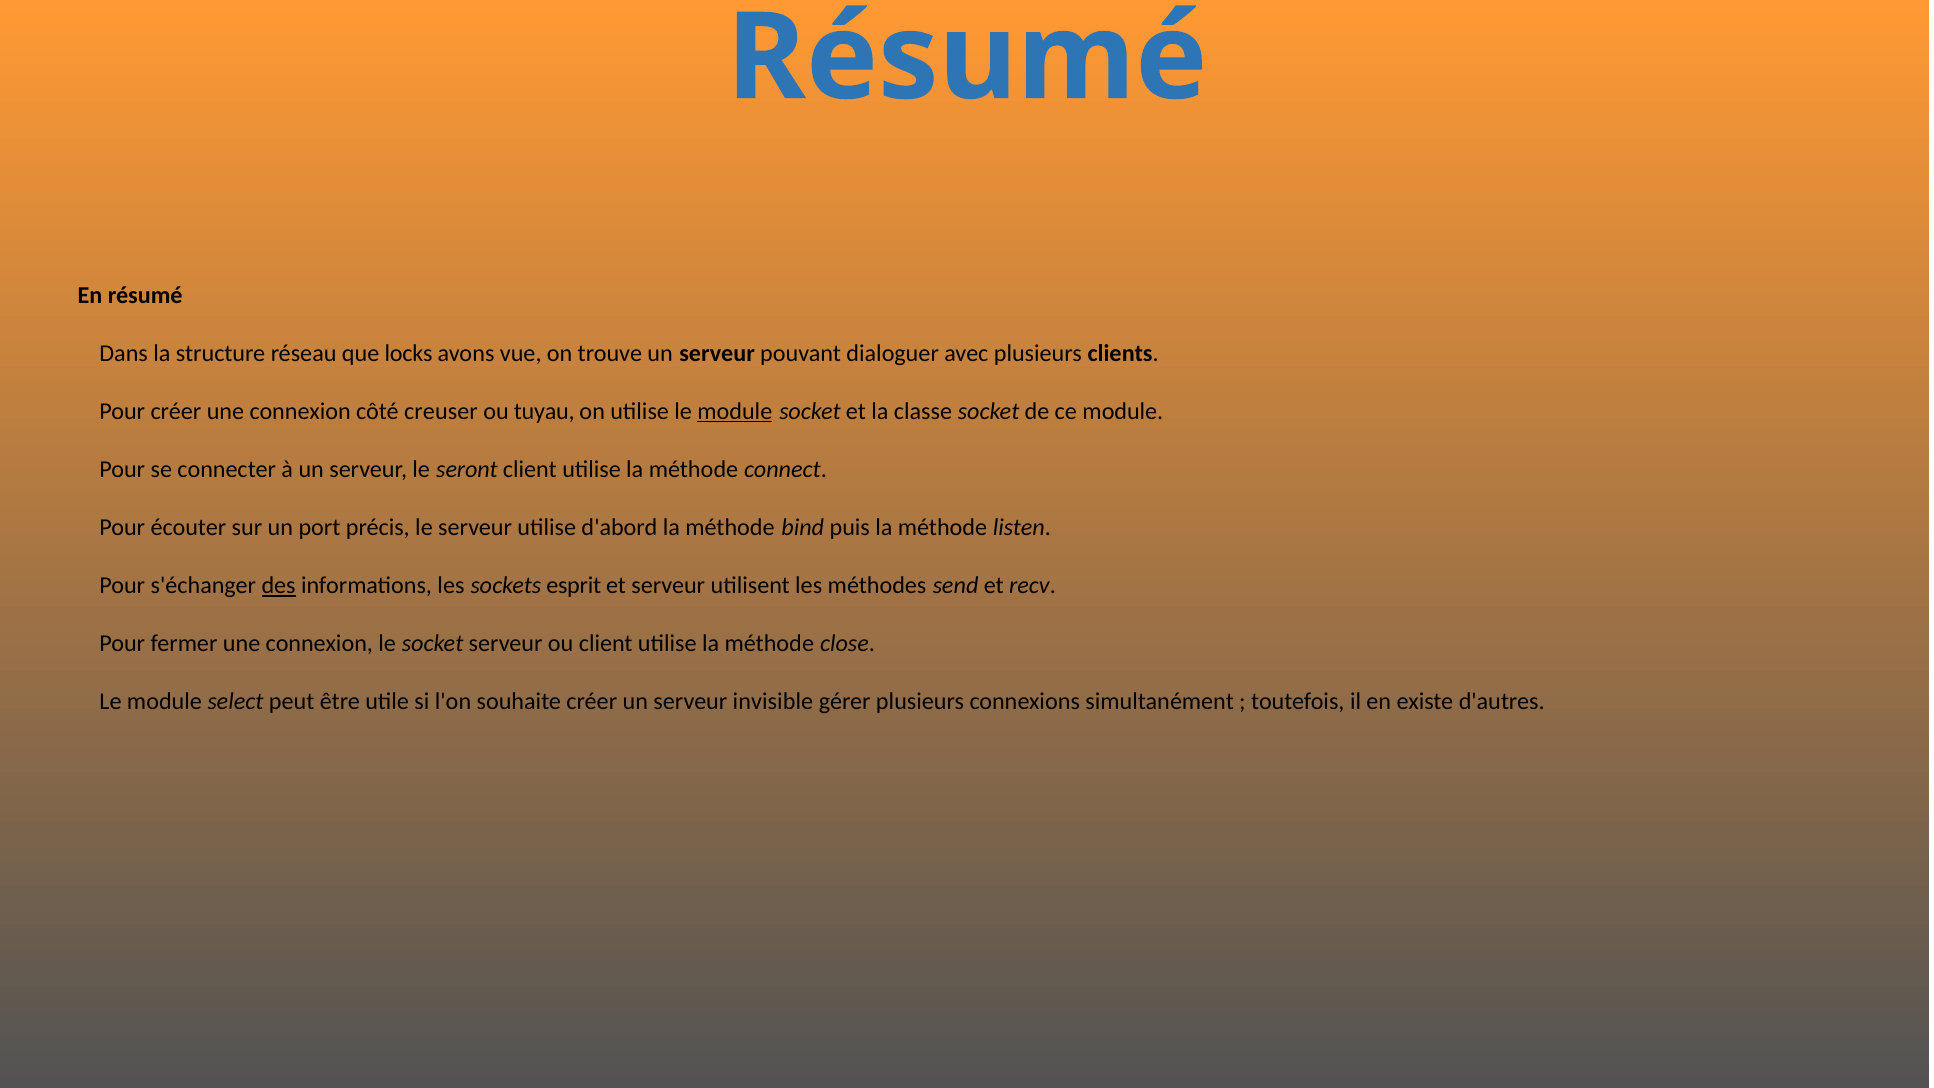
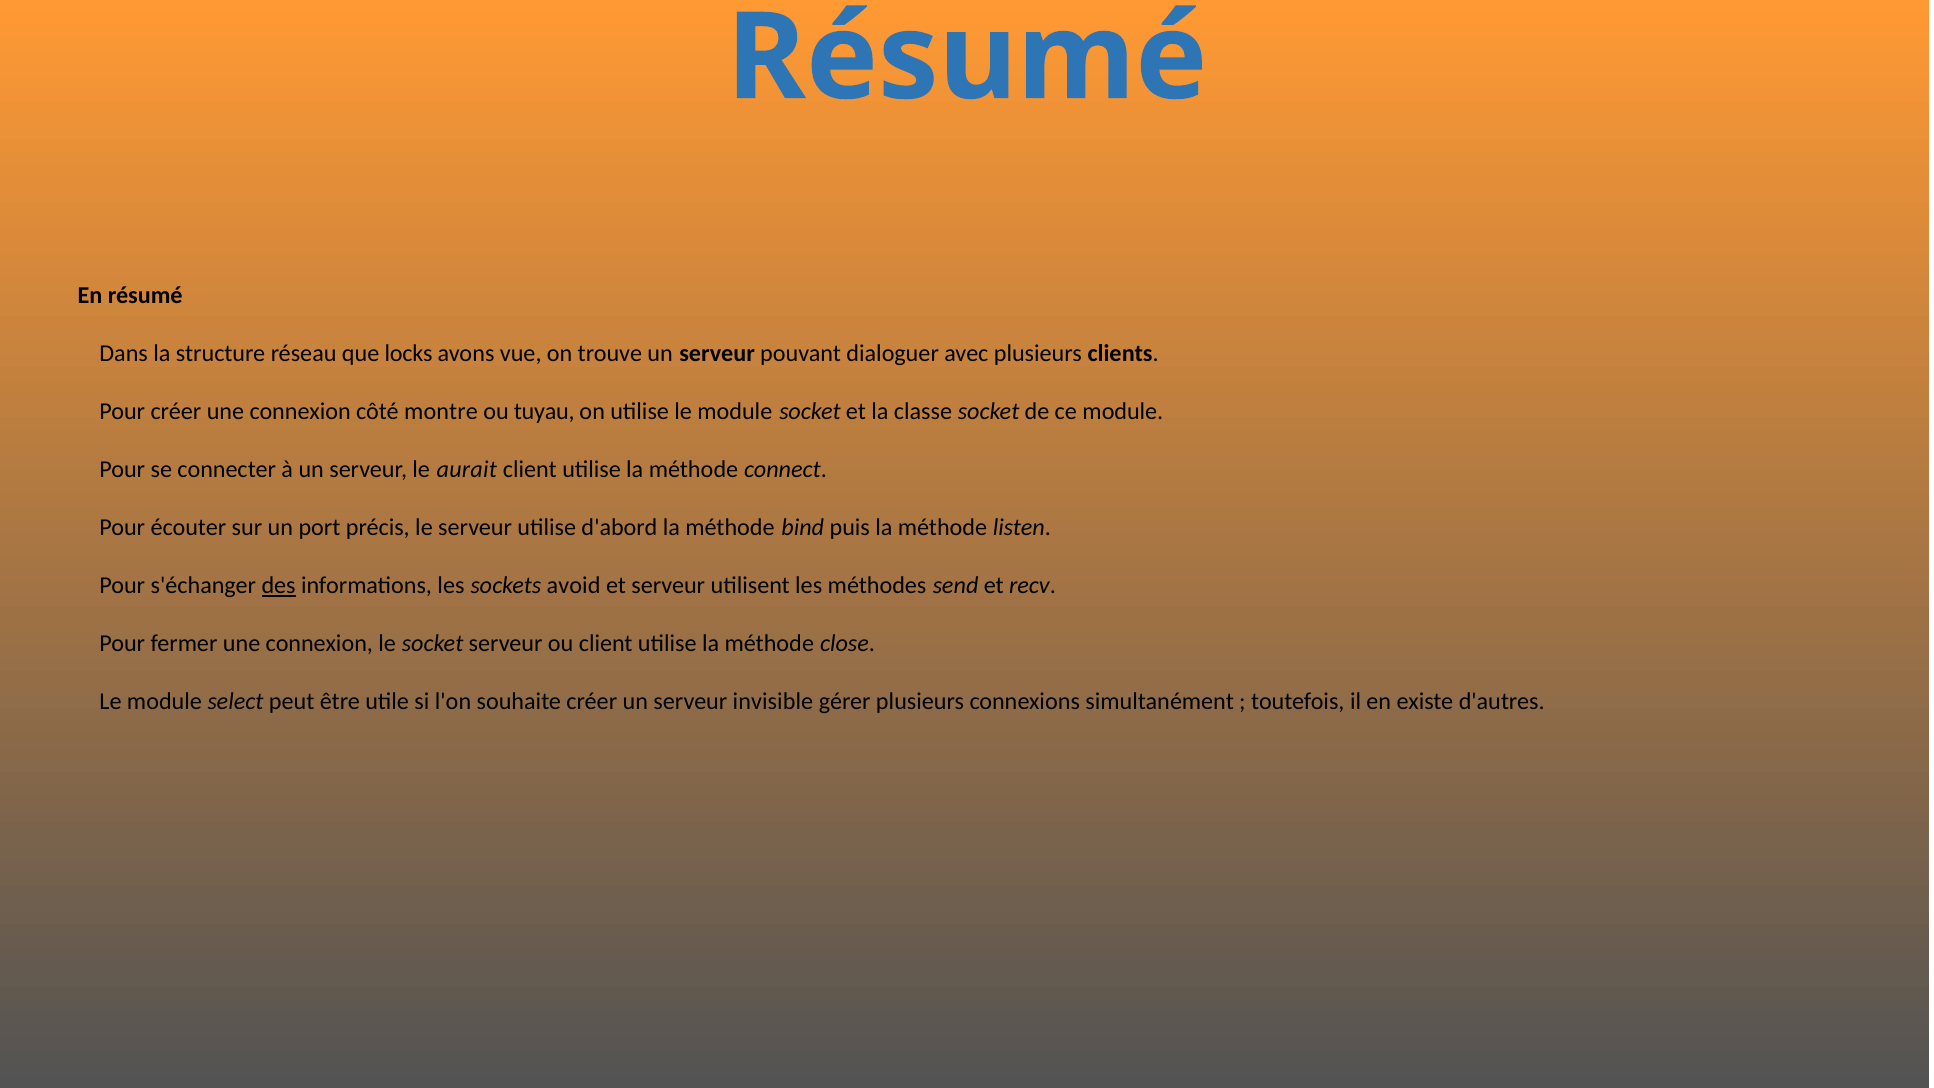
creuser: creuser -> montre
module at (735, 411) underline: present -> none
seront: seront -> aurait
esprit: esprit -> avoid
